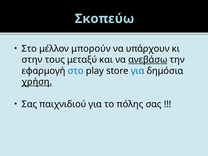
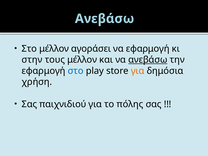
Σκοπεύω at (105, 19): Σκοπεύω -> Ανεβάσω
μπορούν: μπορούν -> αγοράσει
να υπάρχουν: υπάρχουν -> εφαρμογή
τους μεταξύ: μεταξύ -> μέλλον
για at (138, 71) colour: blue -> orange
χρήση underline: present -> none
